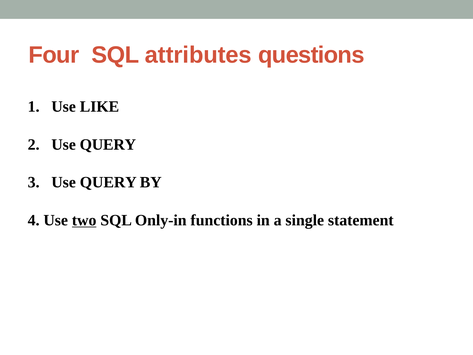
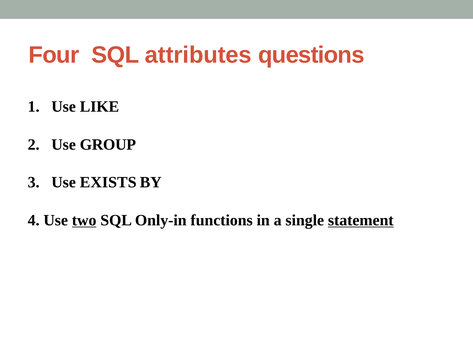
QUERY at (108, 144): QUERY -> GROUP
QUERY at (108, 182): QUERY -> EXISTS
statement underline: none -> present
